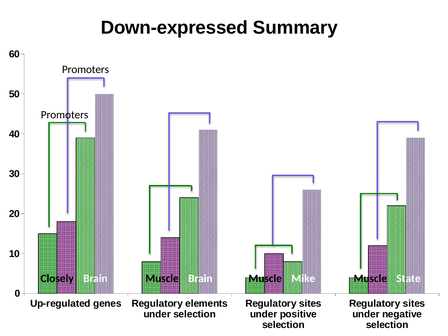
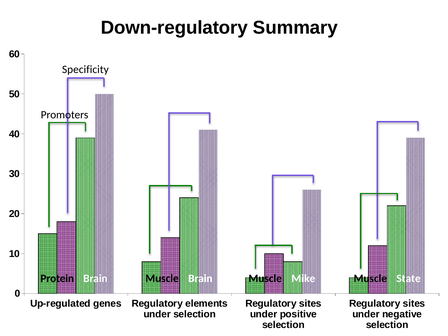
Down-expressed: Down-expressed -> Down-regulatory
Promoters at (85, 70): Promoters -> Specificity
Closely: Closely -> Protein
